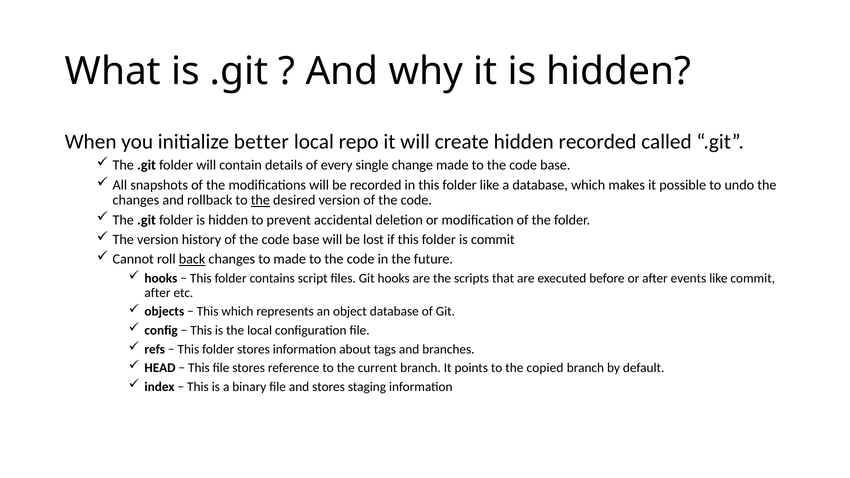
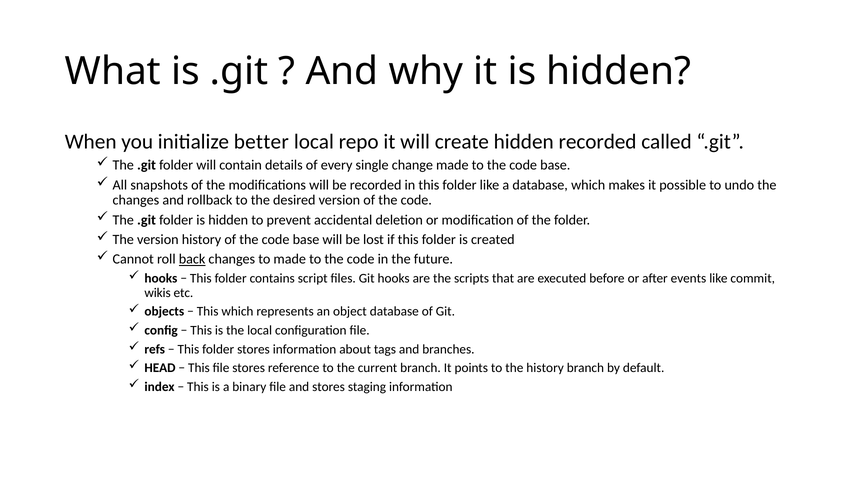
the at (260, 200) underline: present -> none
is commit: commit -> created
after at (158, 293): after -> wikis
the copied: copied -> history
